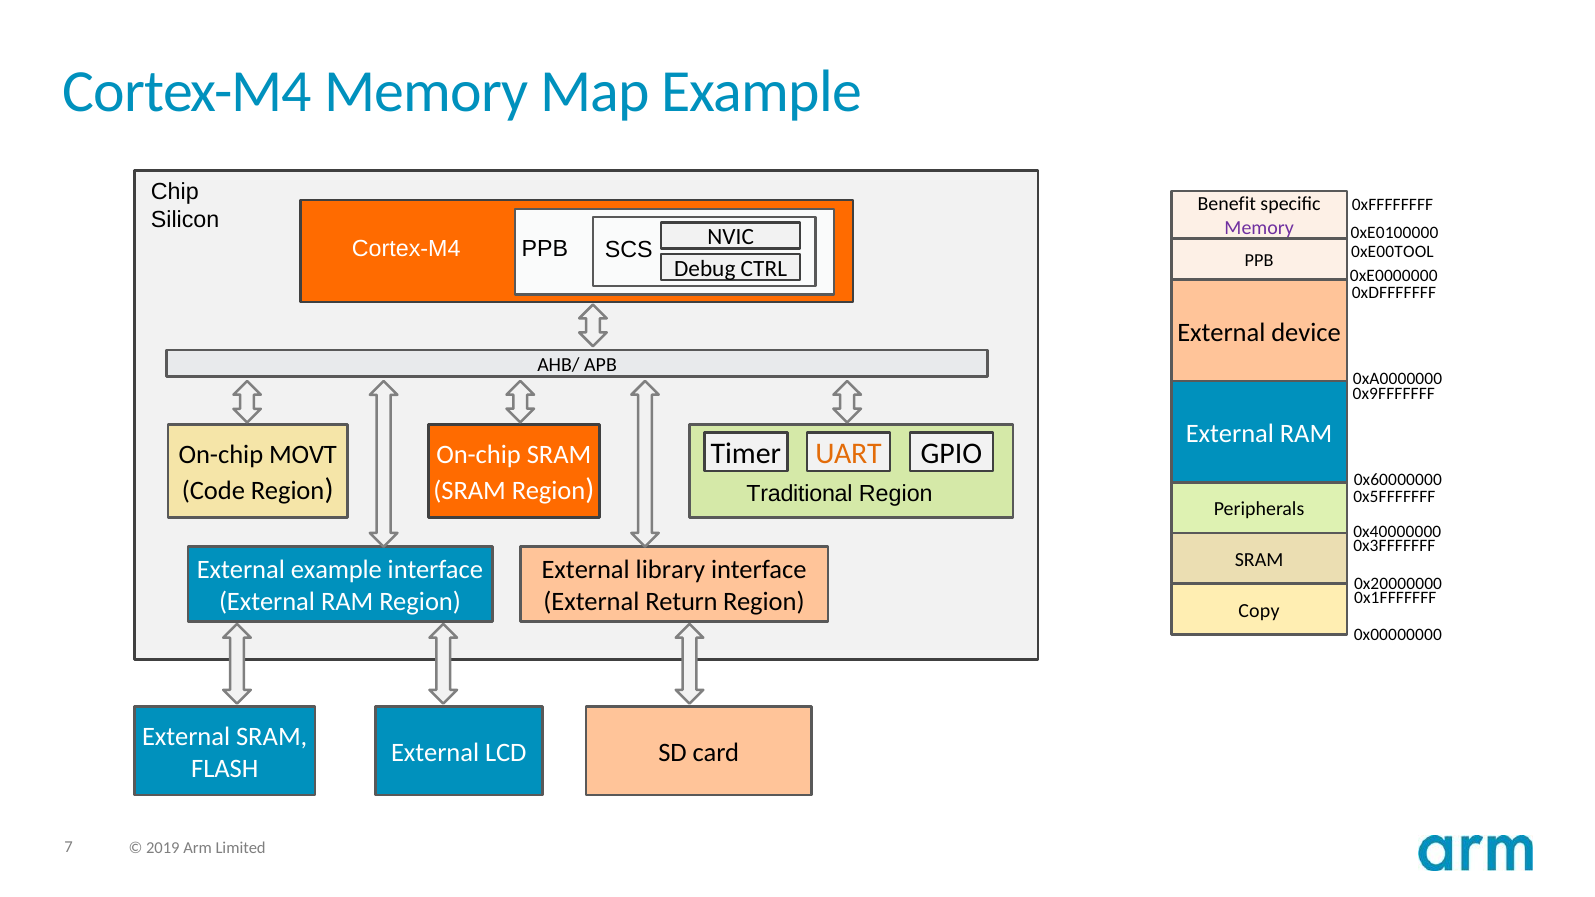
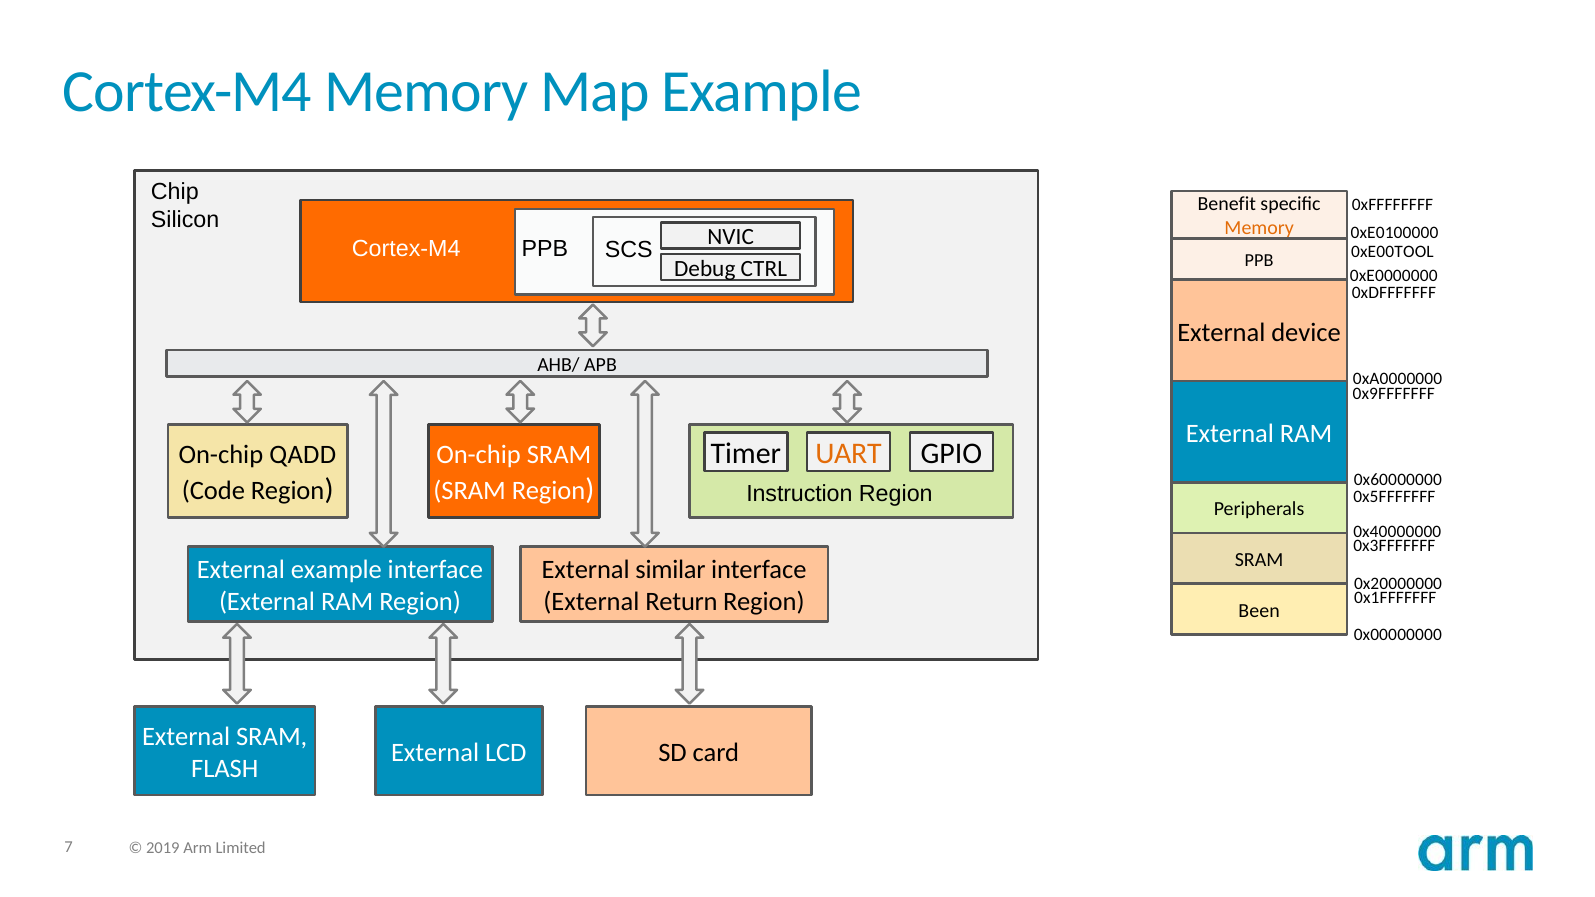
Memory at (1259, 228) colour: purple -> orange
MOVT: MOVT -> QADD
Traditional: Traditional -> Instruction
library: library -> similar
Copy: Copy -> Been
